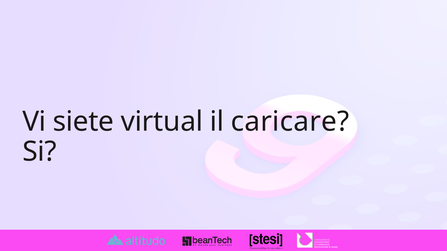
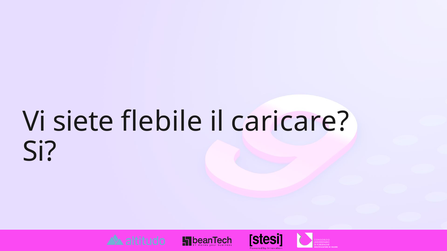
virtual: virtual -> flebile
